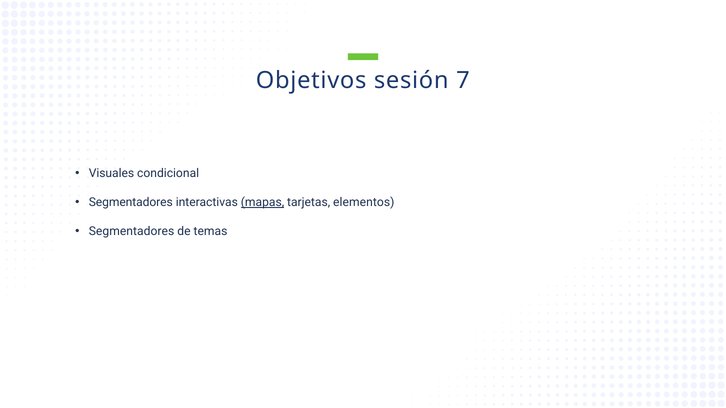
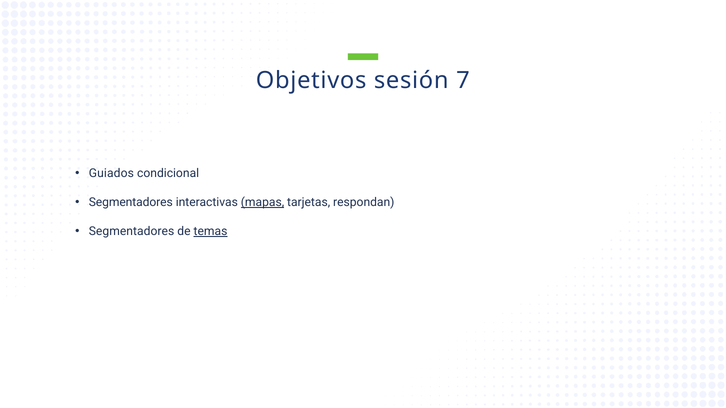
Visuales: Visuales -> Guiados
elementos: elementos -> respondan
temas underline: none -> present
